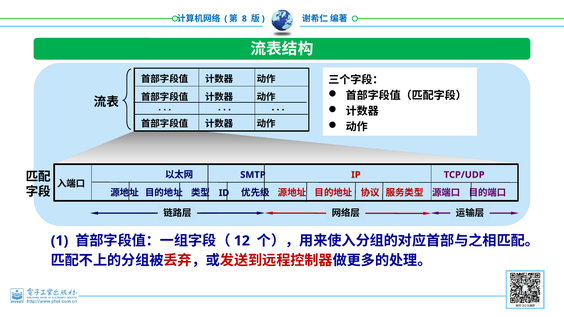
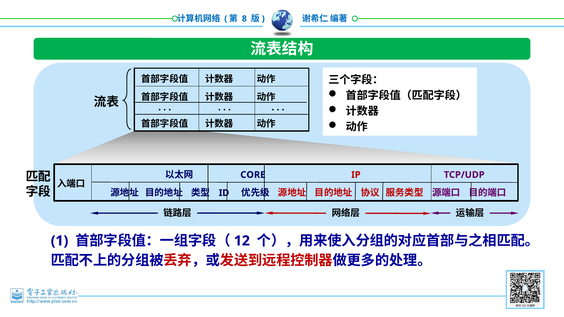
SMTP: SMTP -> CORE
